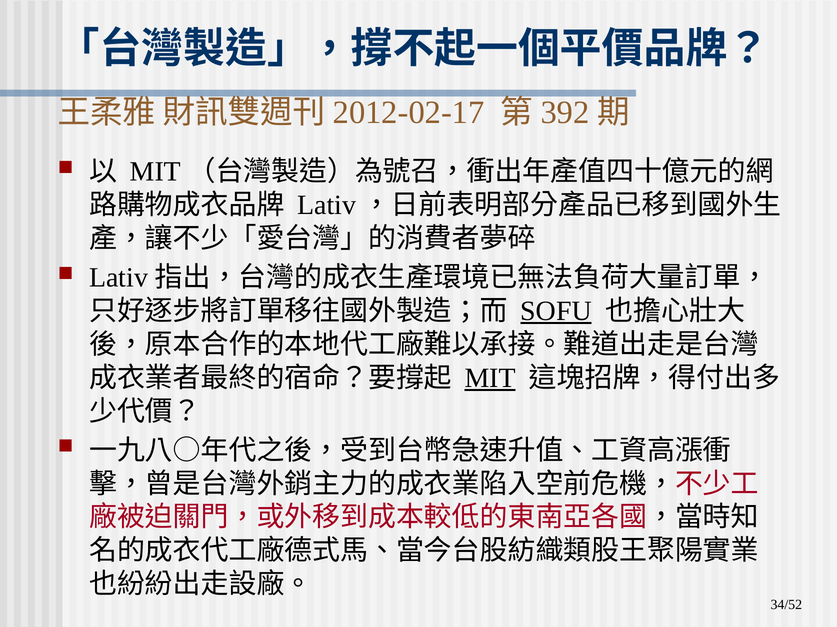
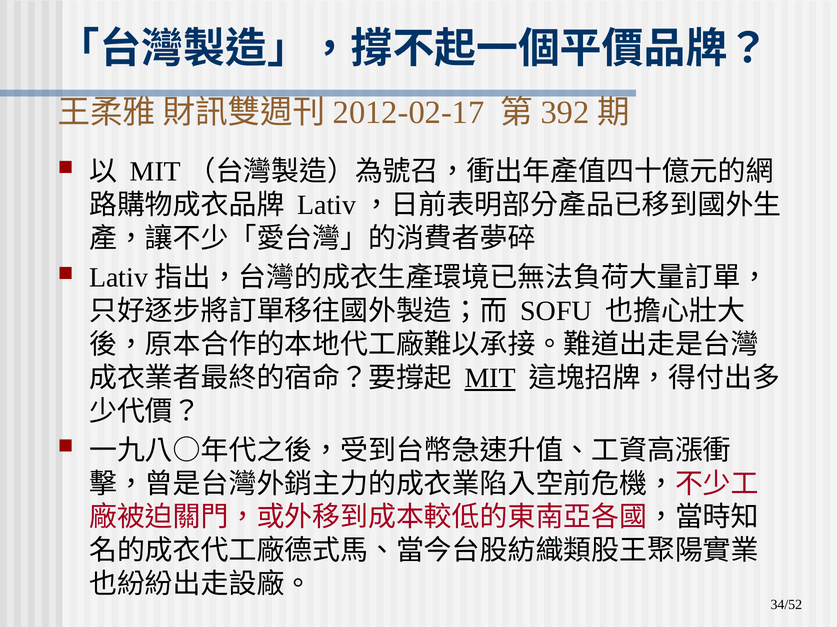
SOFU underline: present -> none
